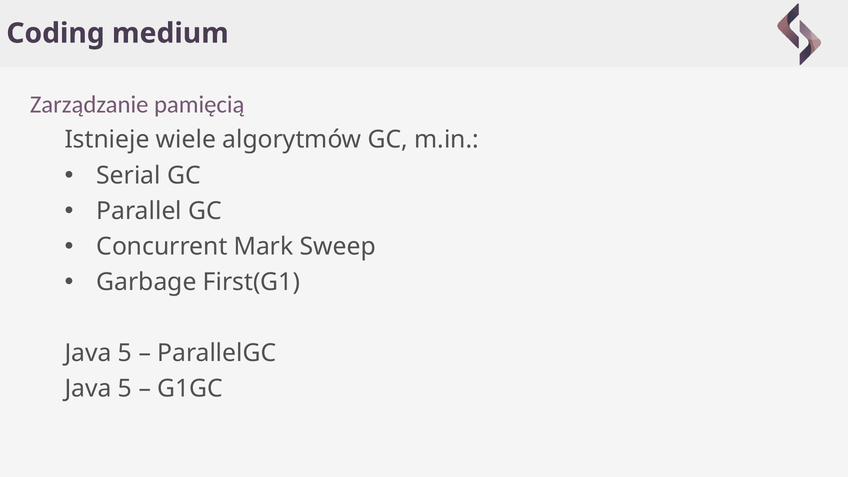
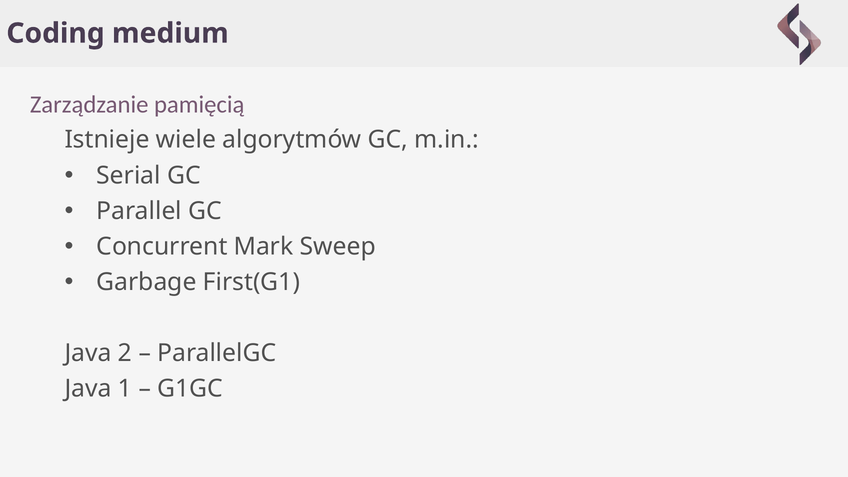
5 at (125, 353): 5 -> 2
5 at (125, 389): 5 -> 1
